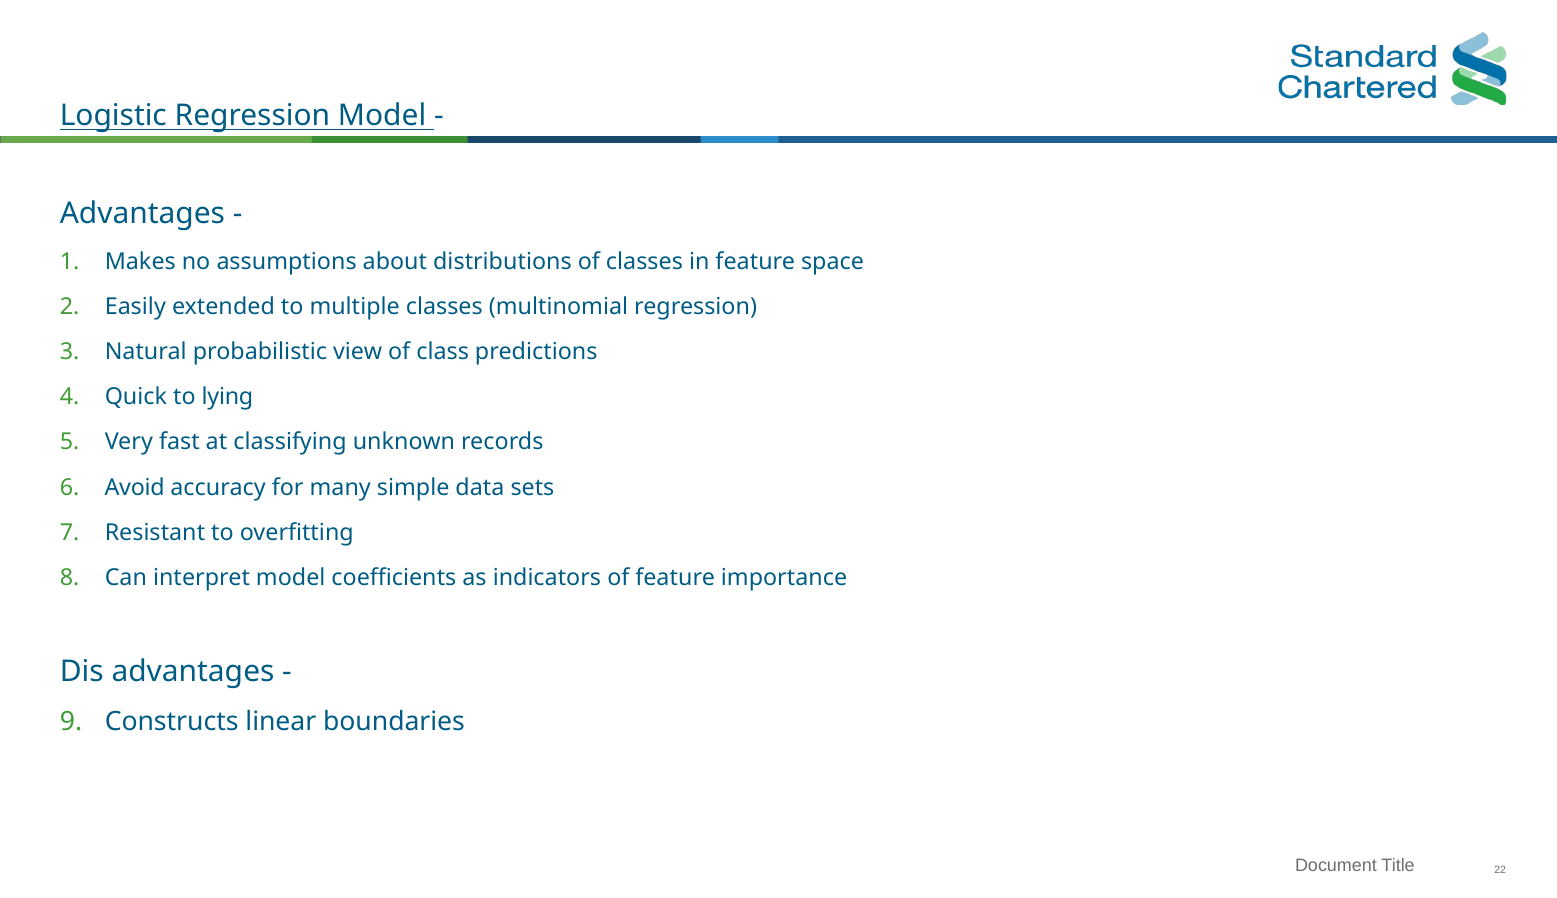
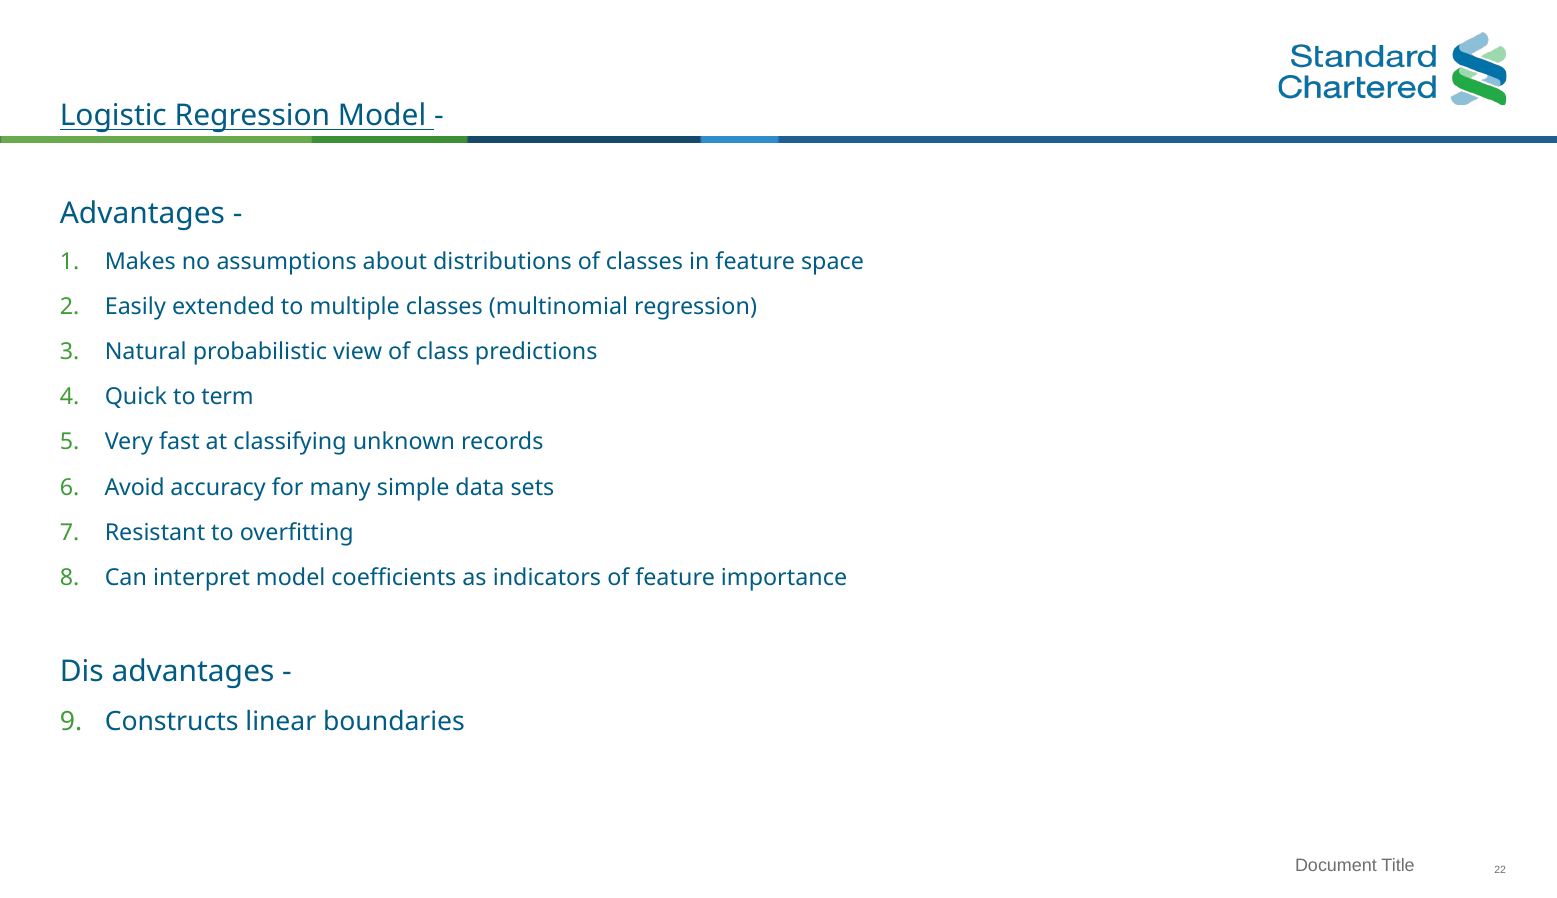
lying: lying -> term
